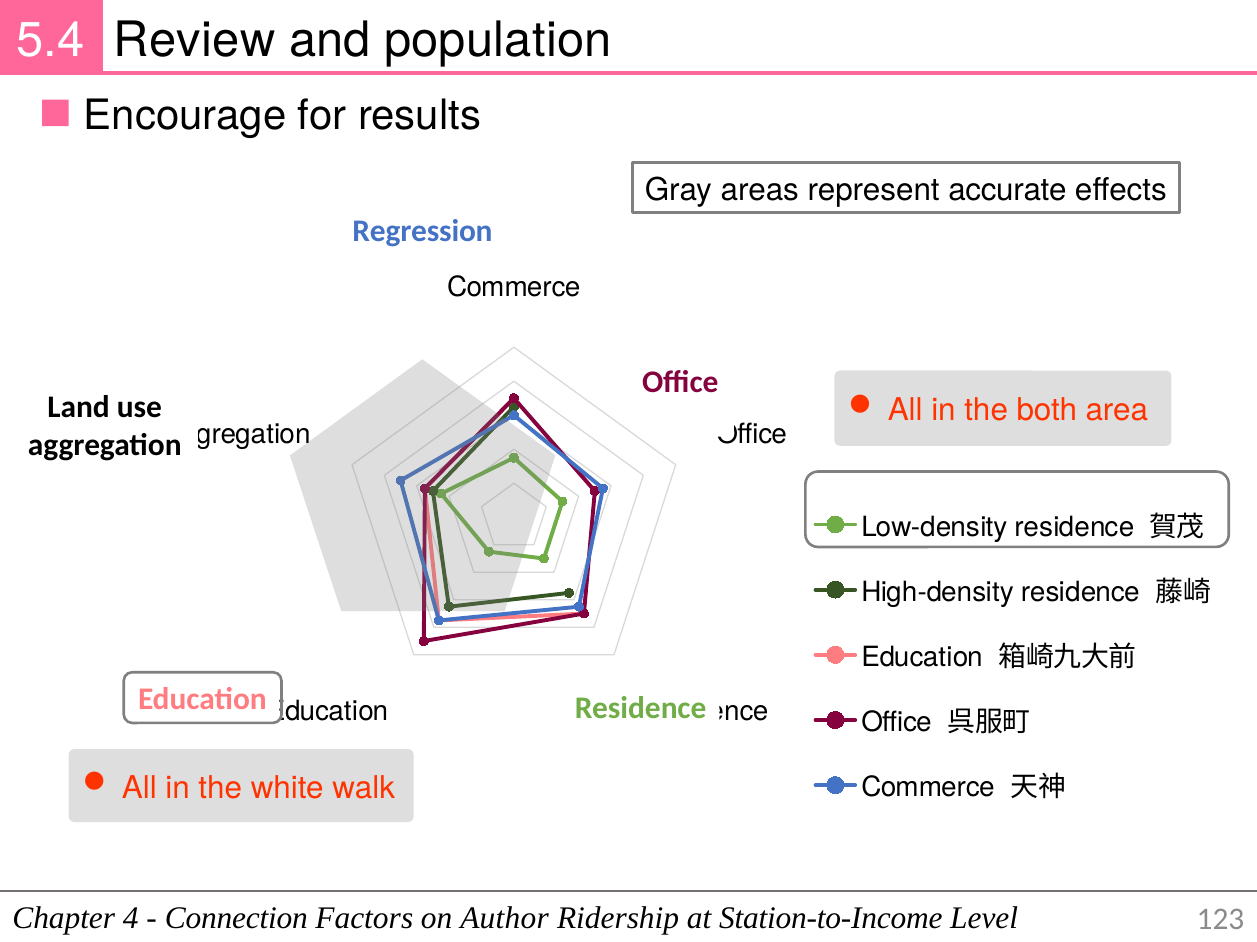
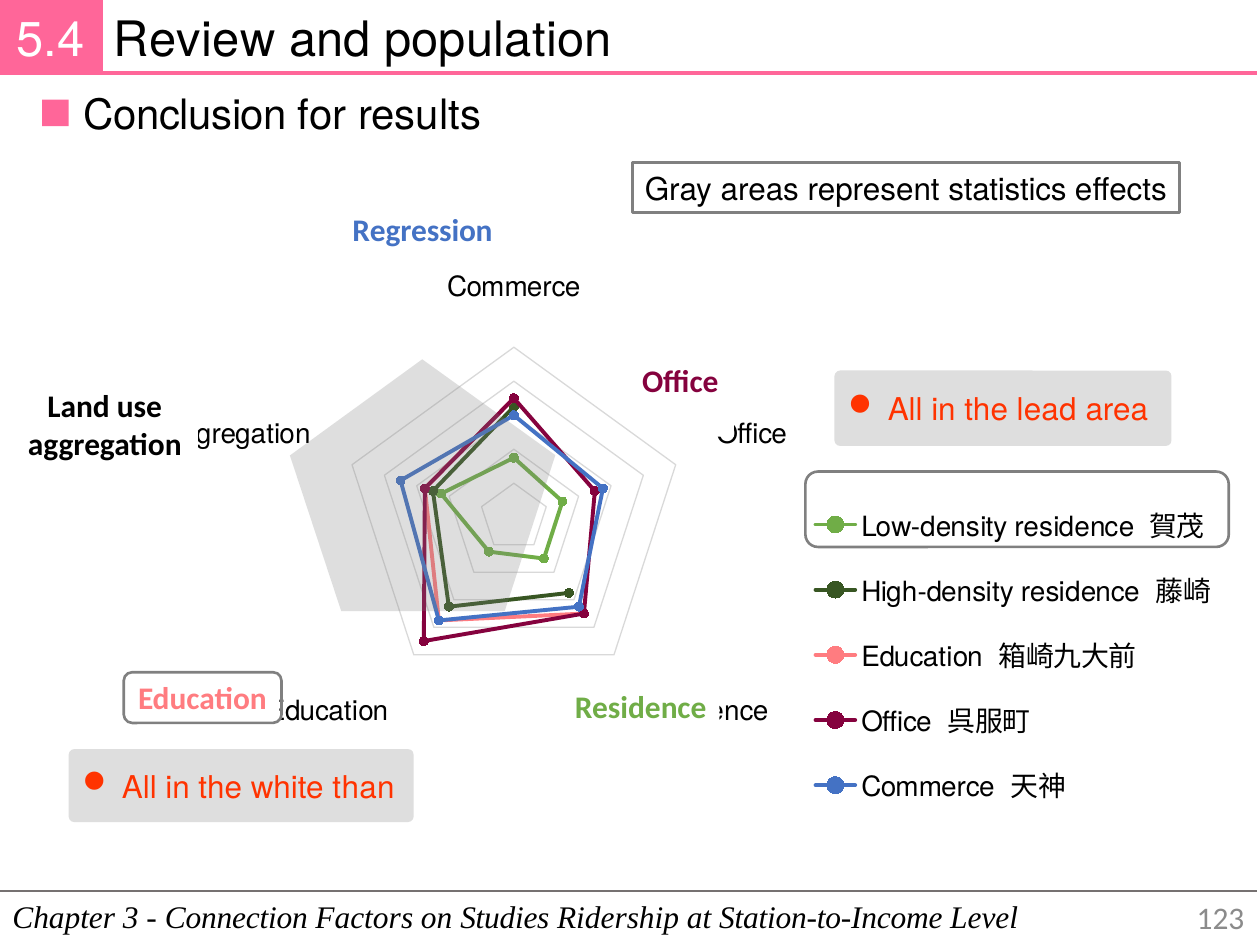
Encourage: Encourage -> Conclusion
accurate: accurate -> statistics
both: both -> lead
walk: walk -> than
4: 4 -> 3
Author: Author -> Studies
